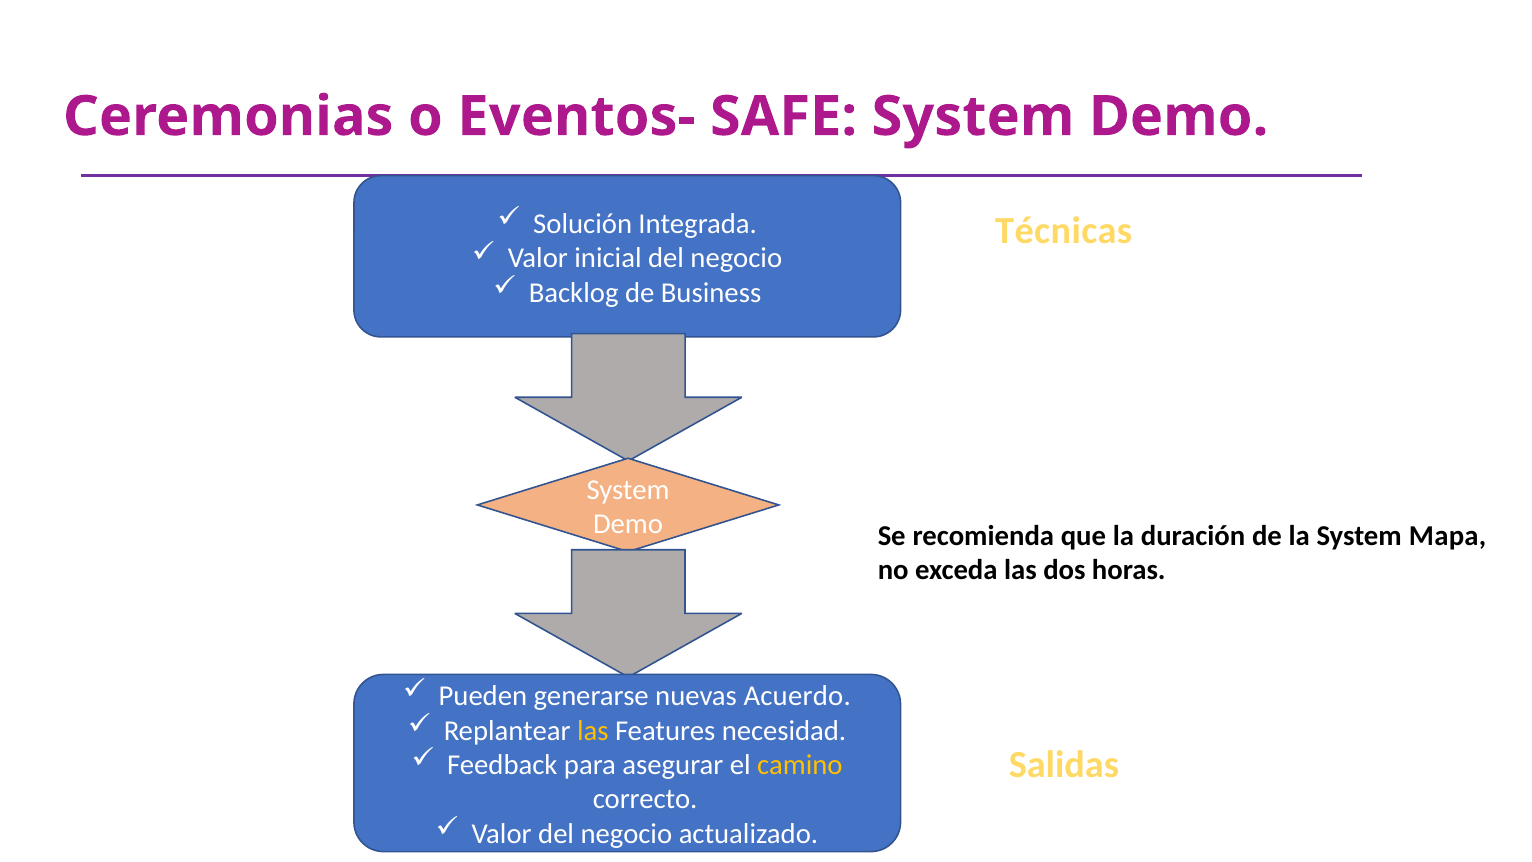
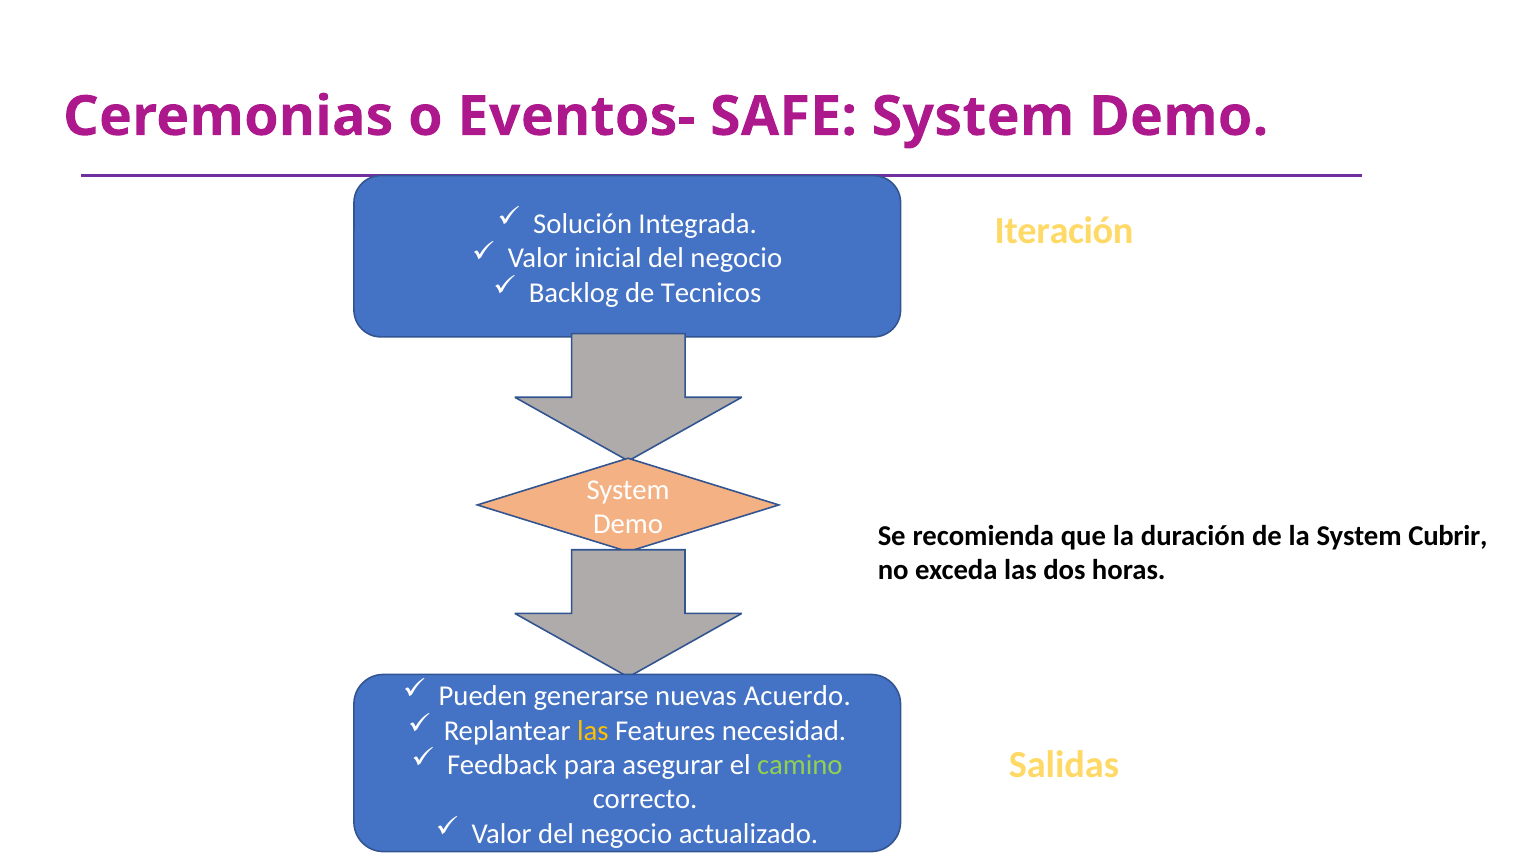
Técnicas: Técnicas -> Iteración
Business: Business -> Tecnicos
Mapa: Mapa -> Cubrir
camino colour: yellow -> light green
